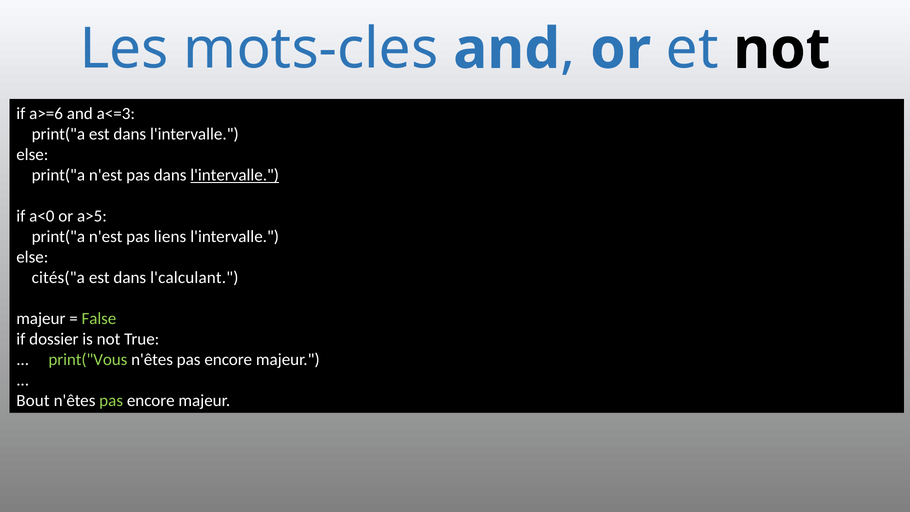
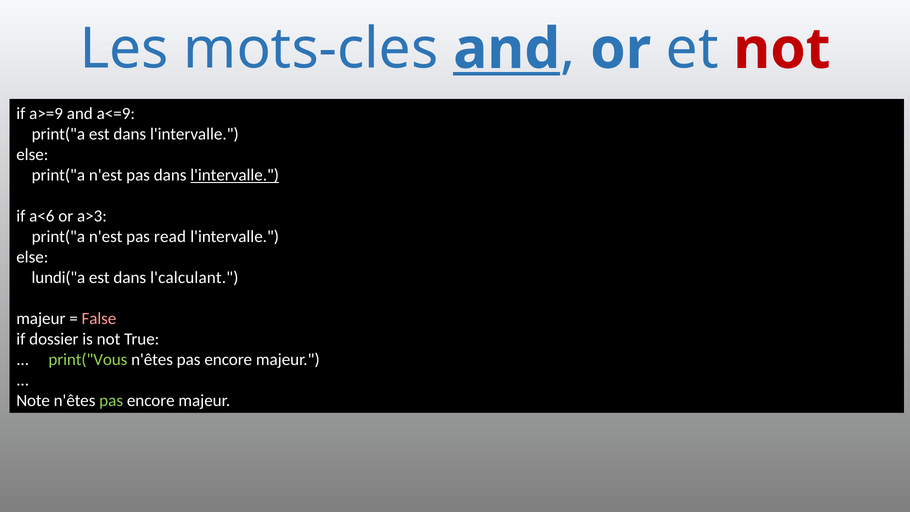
and at (507, 49) underline: none -> present
not at (782, 49) colour: black -> red
a>=6: a>=6 -> a>=9
a<=3: a<=3 -> a<=9
a<0: a<0 -> a<6
a>5: a>5 -> a>3
liens: liens -> read
cités("a: cités("a -> lundi("a
False colour: light green -> pink
Bout: Bout -> Note
